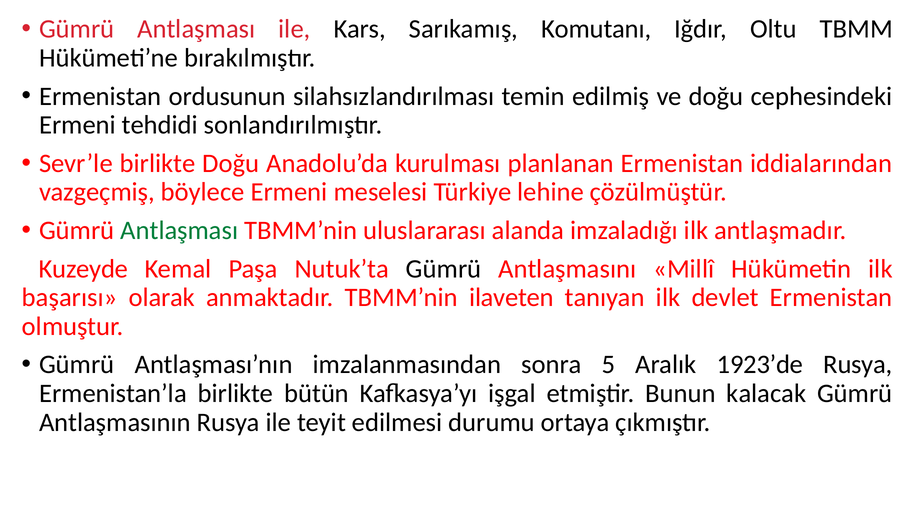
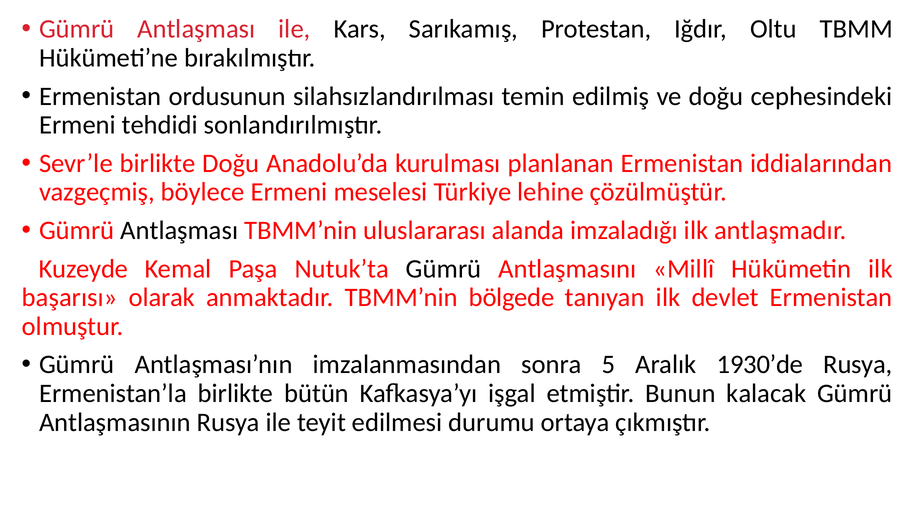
Komutanı: Komutanı -> Protestan
Antlaşması at (179, 231) colour: green -> black
ilaveten: ilaveten -> bölgede
1923’de: 1923’de -> 1930’de
